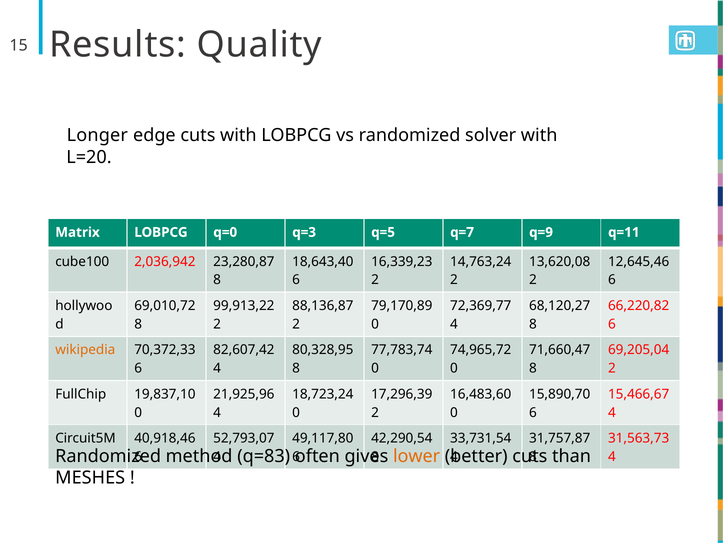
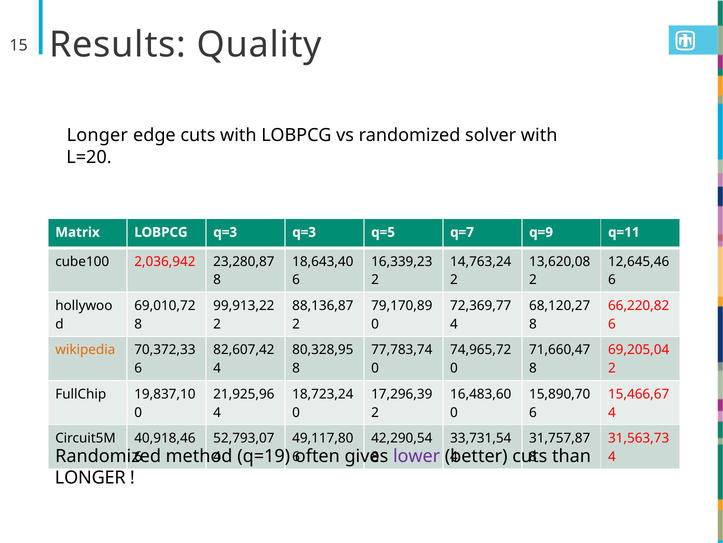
LOBPCG q=0: q=0 -> q=3
q=83: q=83 -> q=19
lower colour: orange -> purple
MESHES at (90, 477): MESHES -> LONGER
